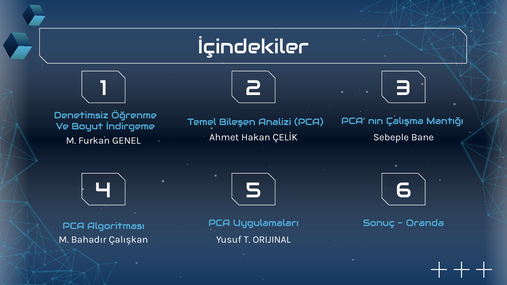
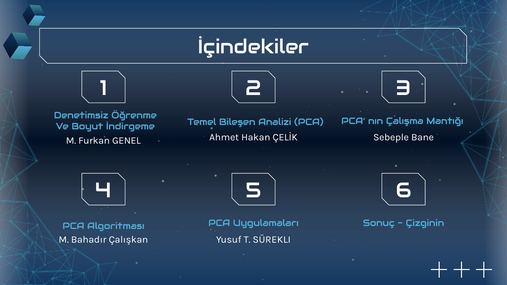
Oranda: Oranda -> Çizginin
ORIJINAL: ORIJINAL -> SÜREKLI
